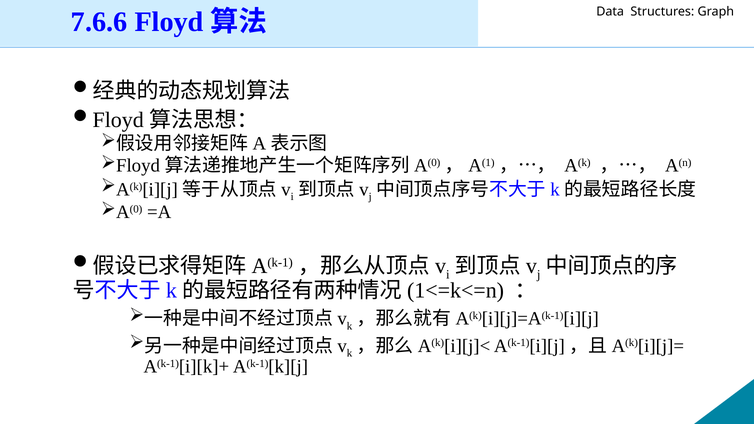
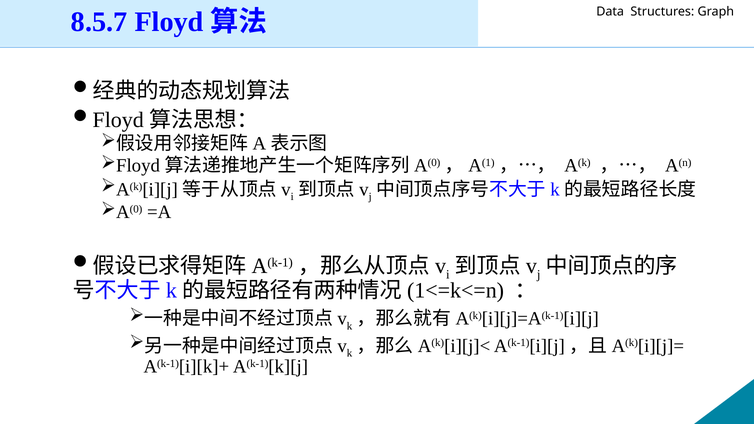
7.6.6: 7.6.6 -> 8.5.7
